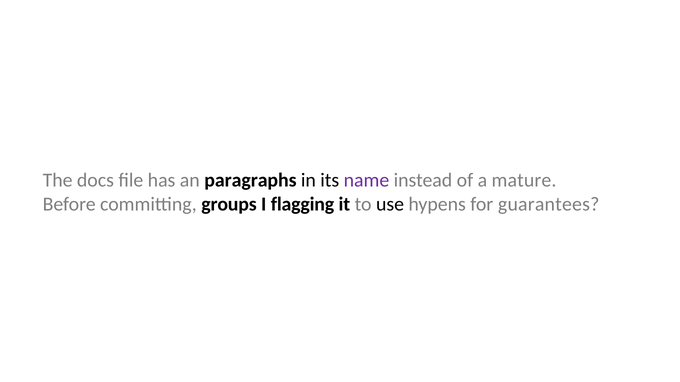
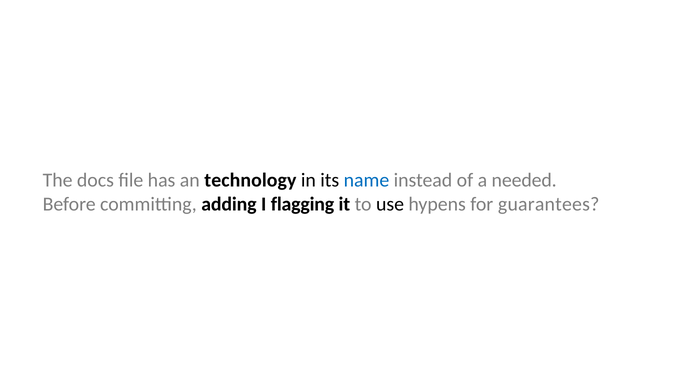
paragraphs: paragraphs -> technology
name colour: purple -> blue
mature: mature -> needed
groups: groups -> adding
